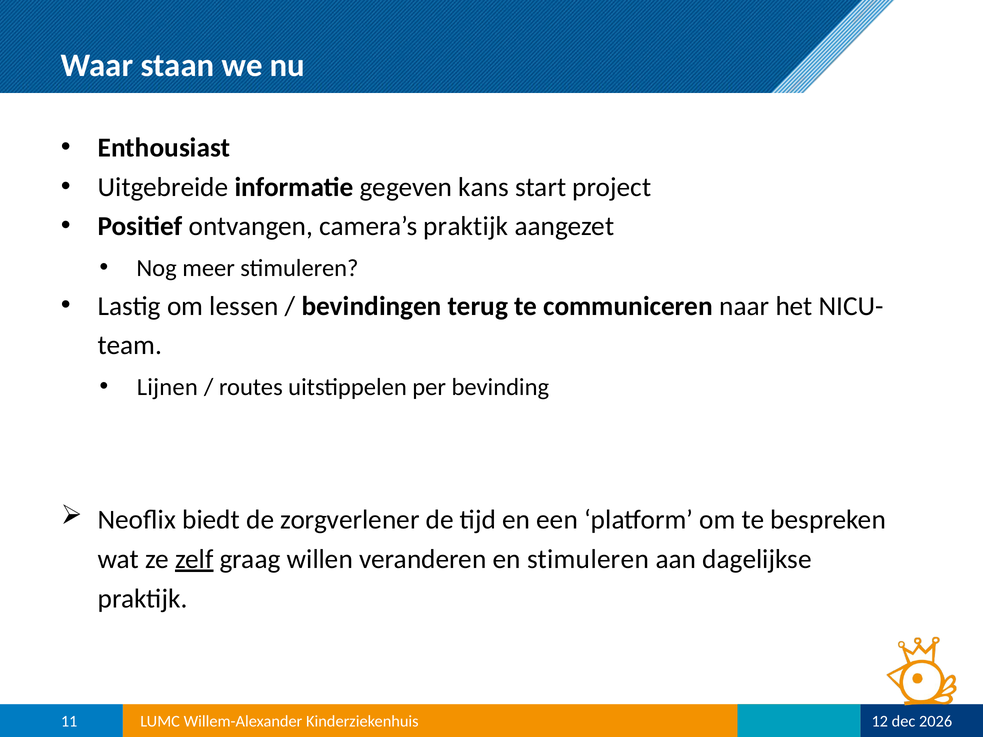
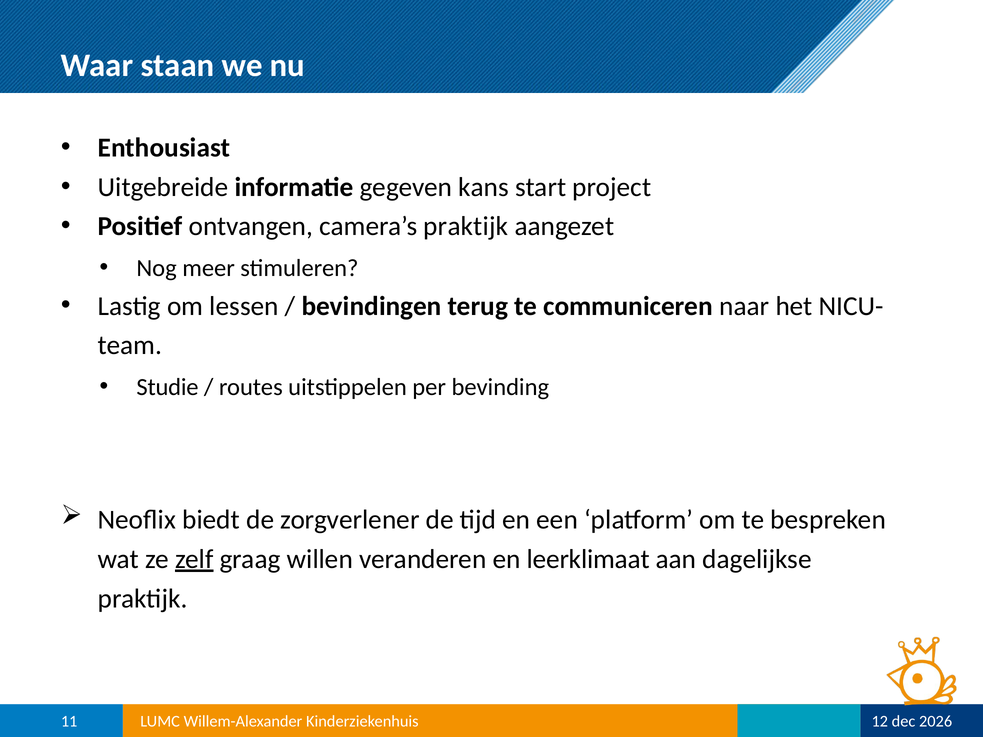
Lijnen: Lijnen -> Studie
en stimuleren: stimuleren -> leerklimaat
